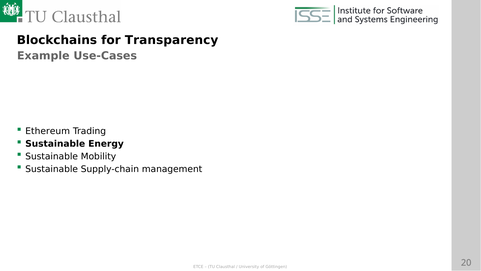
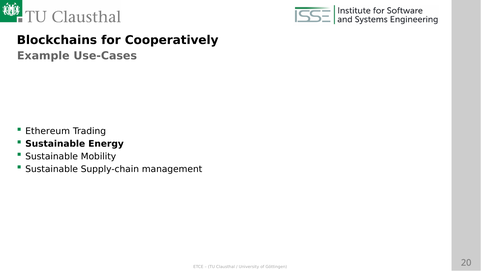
Transparency: Transparency -> Cooperatively
